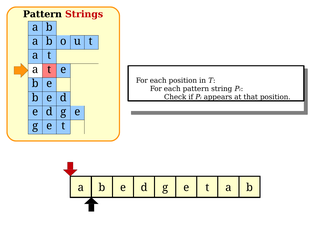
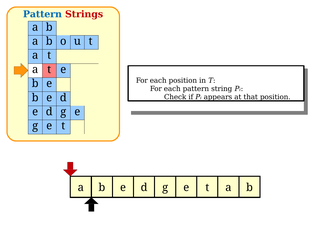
Pattern at (42, 14) colour: black -> blue
